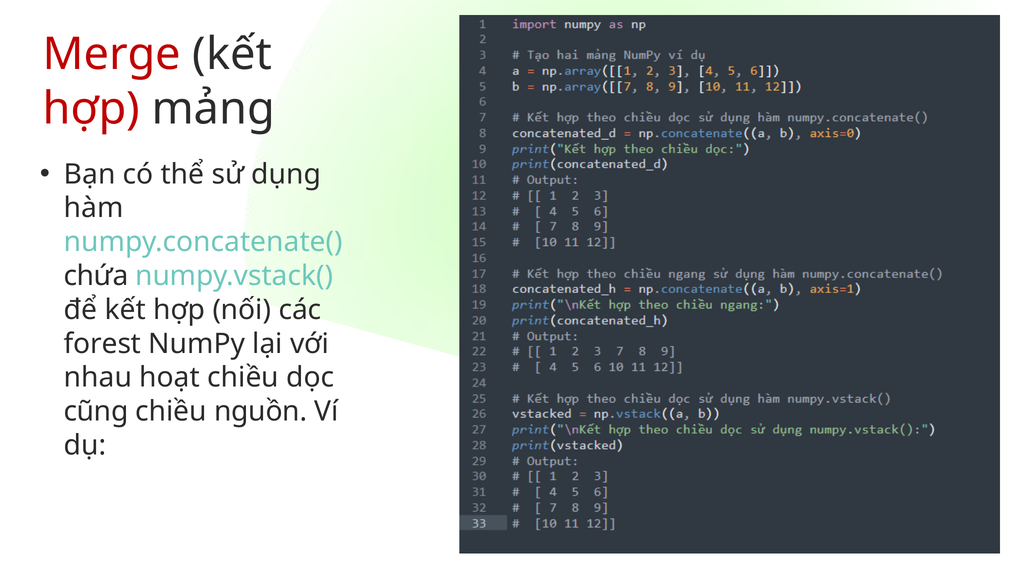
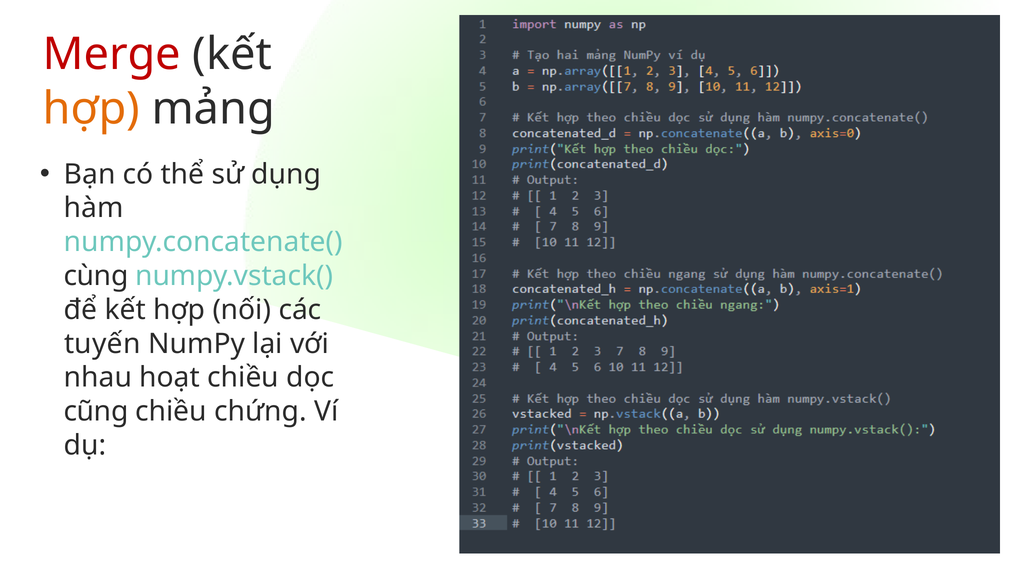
hợp at (91, 109) colour: red -> orange
chứa: chứa -> cùng
forest: forest -> tuyến
nguồn: nguồn -> chứng
